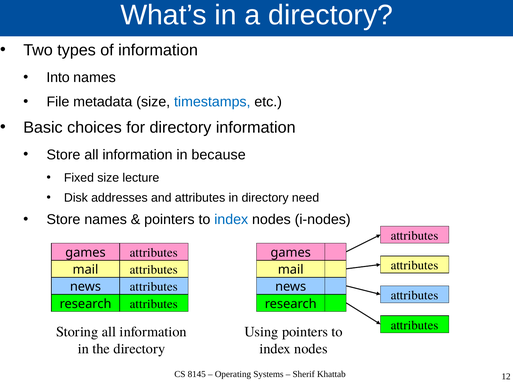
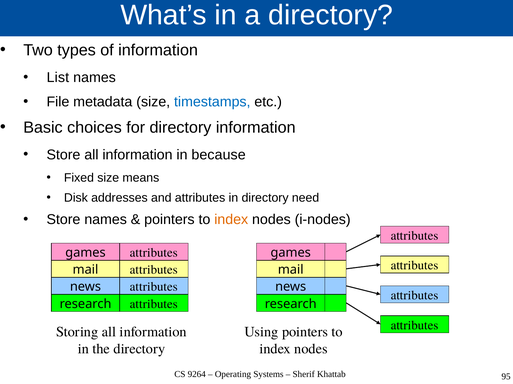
Into: Into -> List
lecture: lecture -> means
index at (231, 220) colour: blue -> orange
8145: 8145 -> 9264
12: 12 -> 95
